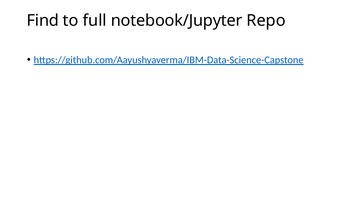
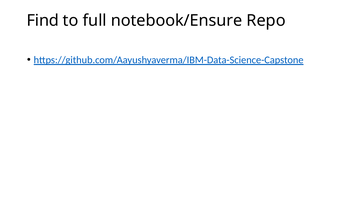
notebook/Jupyter: notebook/Jupyter -> notebook/Ensure
